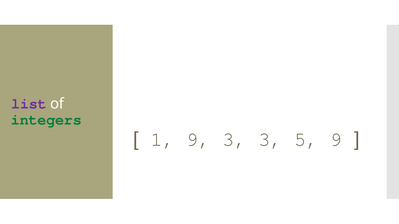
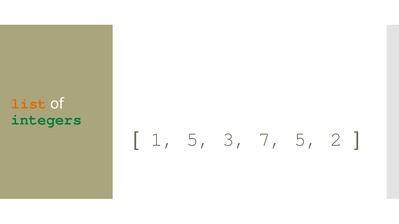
list colour: purple -> orange
1 9: 9 -> 5
3 3: 3 -> 7
5 9: 9 -> 2
